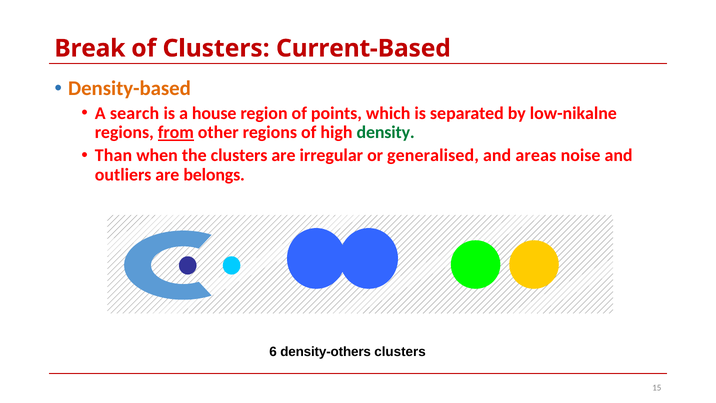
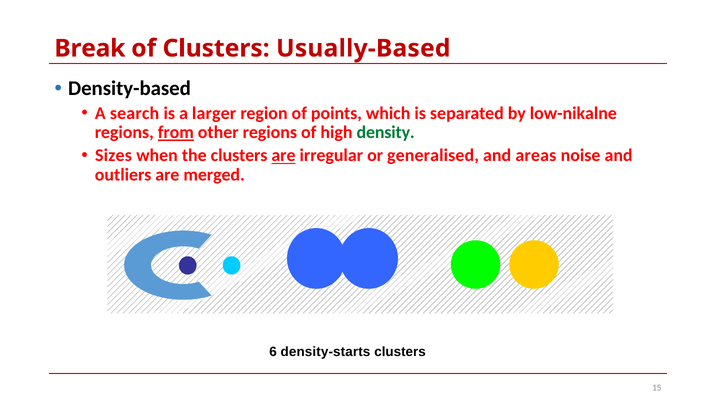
Current-Based: Current-Based -> Usually-Based
Density-based colour: orange -> black
house: house -> larger
Than: Than -> Sizes
are at (283, 155) underline: none -> present
belongs: belongs -> merged
density-others: density-others -> density-starts
